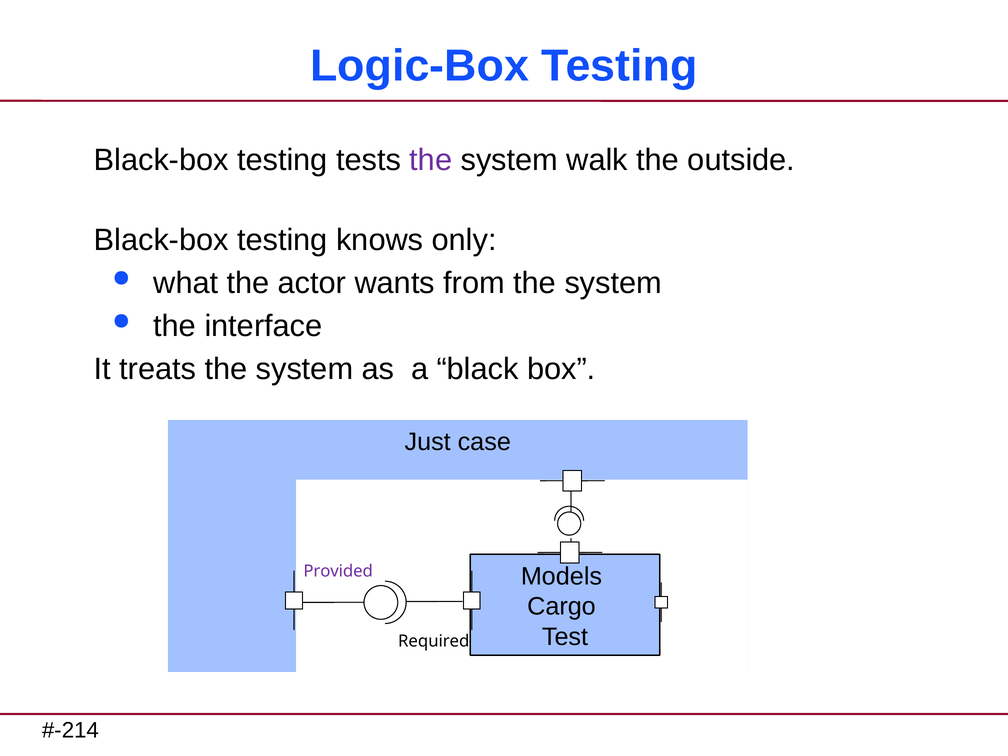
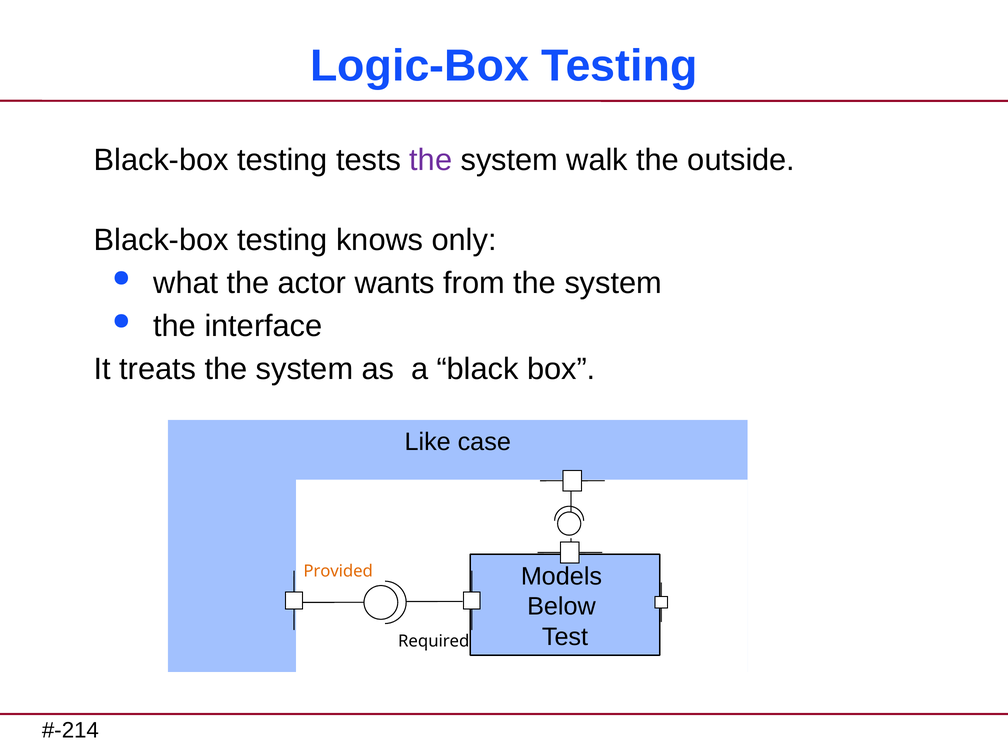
Just: Just -> Like
Provided colour: purple -> orange
Cargo: Cargo -> Below
